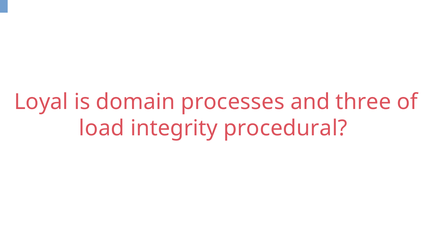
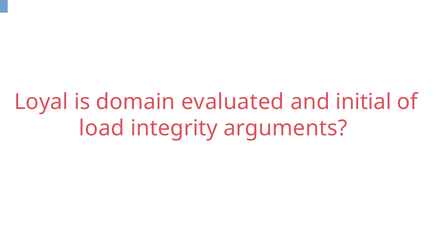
processes: processes -> evaluated
three: three -> initial
procedural: procedural -> arguments
